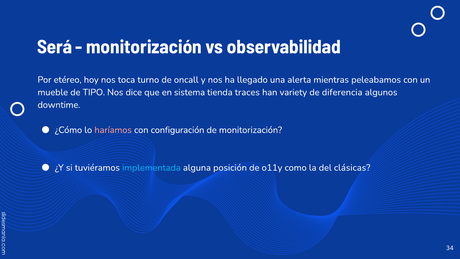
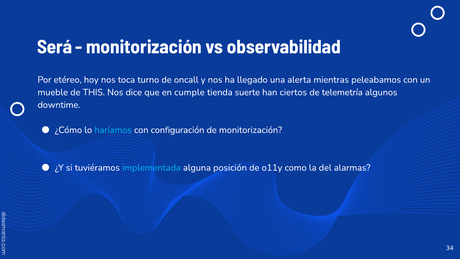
TIPO: TIPO -> THIS
sistema: sistema -> cumple
traces: traces -> suerte
variety: variety -> ciertos
diferencia: diferencia -> telemetría
haríamos colour: pink -> light blue
clásicas: clásicas -> alarmas
